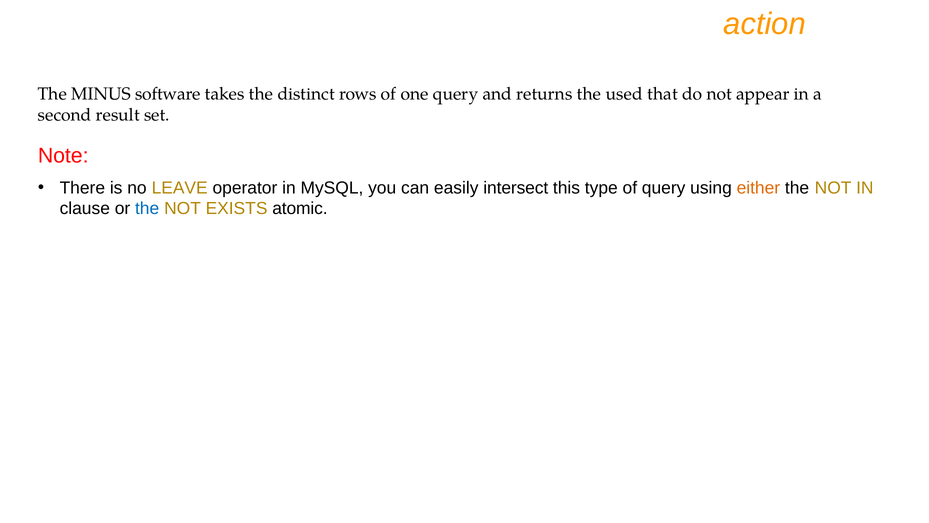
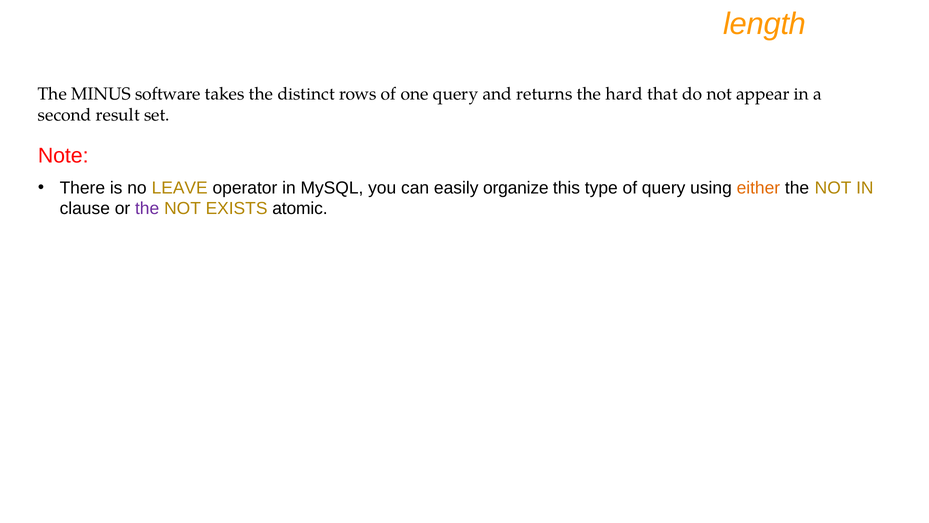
action: action -> length
used: used -> hard
intersect: intersect -> organize
the at (147, 209) colour: blue -> purple
